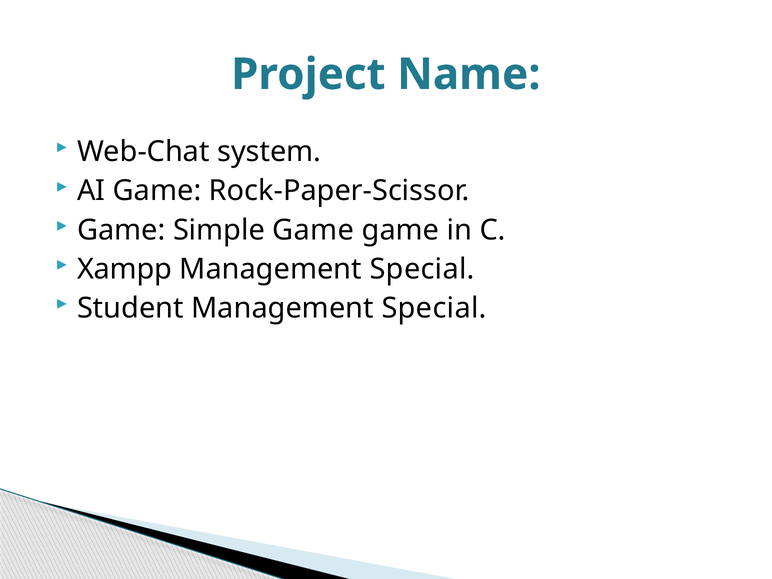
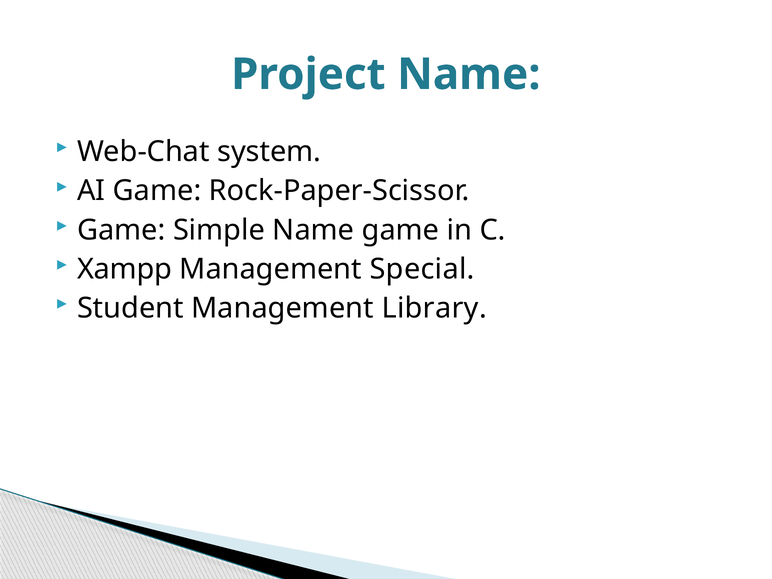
Simple Game: Game -> Name
Student Management Special: Special -> Library
